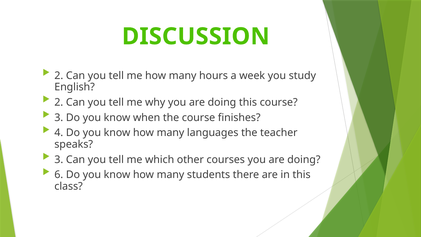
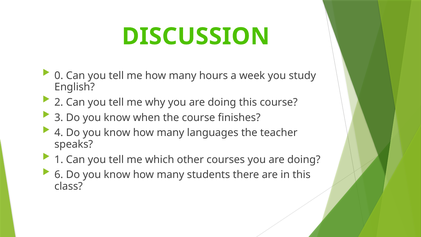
2 at (59, 75): 2 -> 0
3 at (59, 159): 3 -> 1
